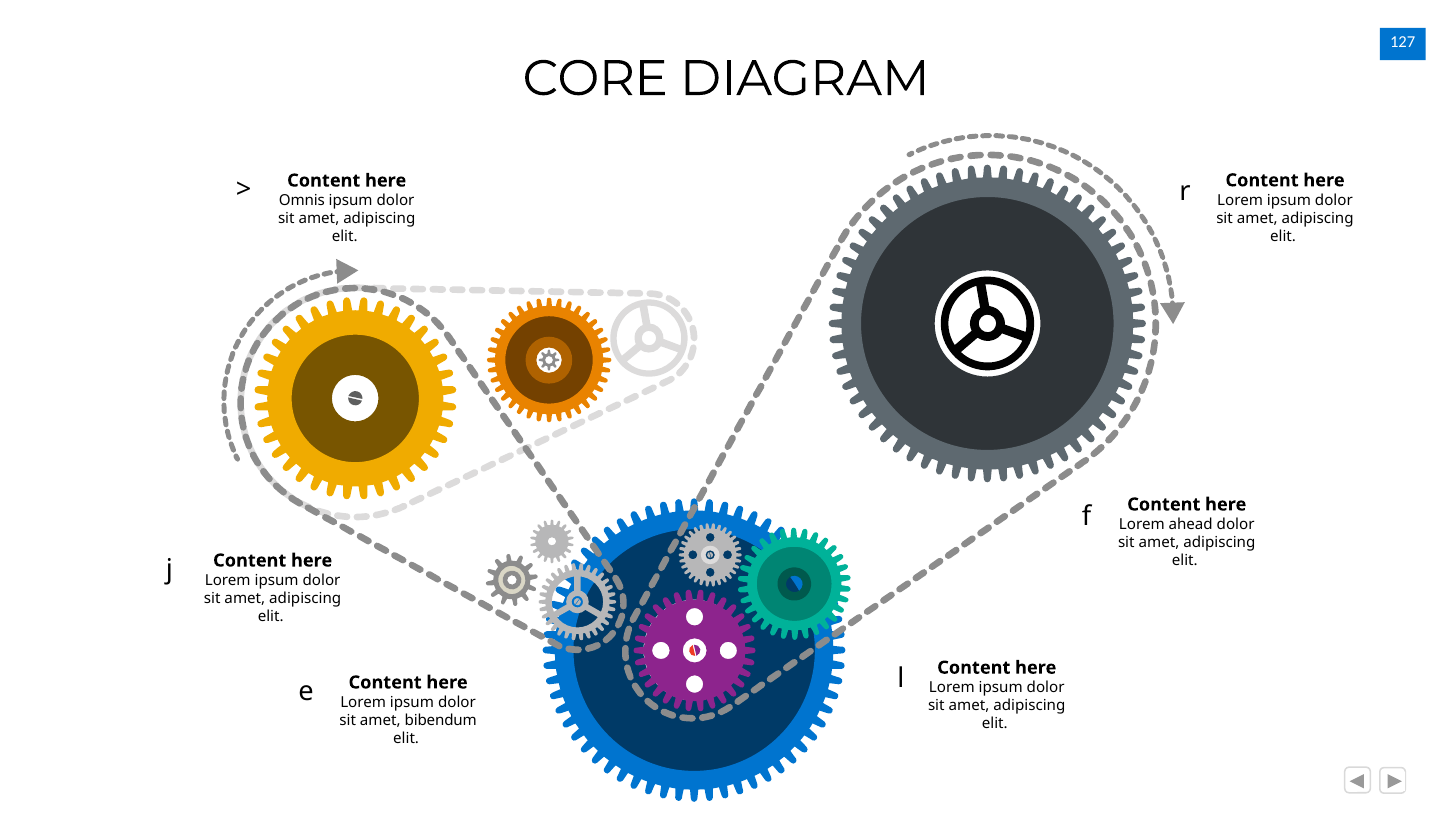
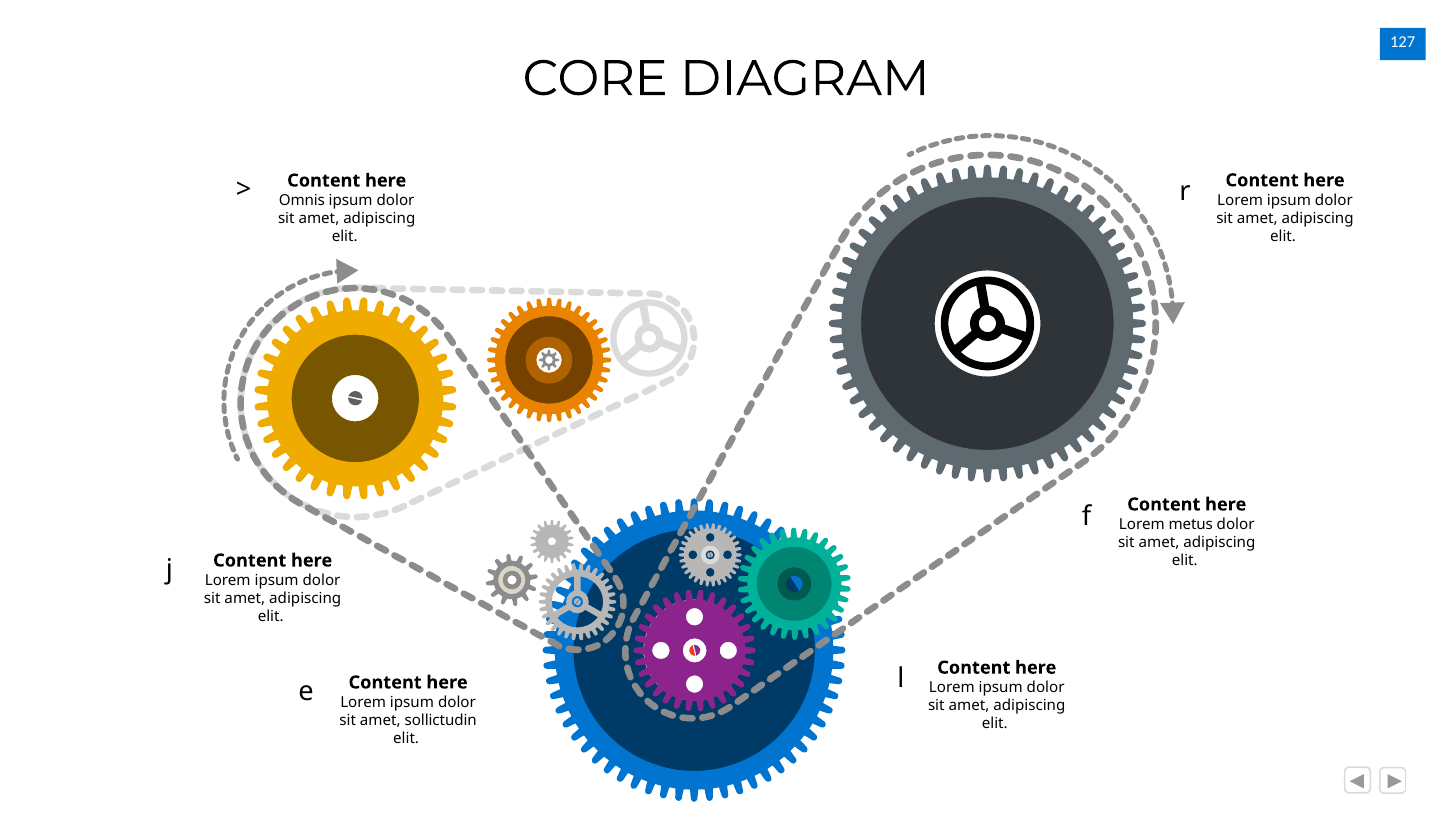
ahead: ahead -> metus
bibendum: bibendum -> sollictudin
